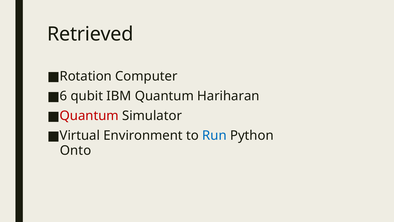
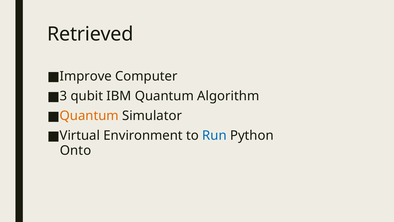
Rotation: Rotation -> Improve
6: 6 -> 3
Hariharan: Hariharan -> Algorithm
Quantum at (89, 116) colour: red -> orange
